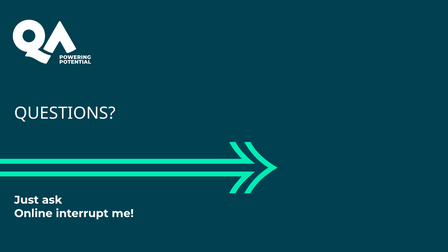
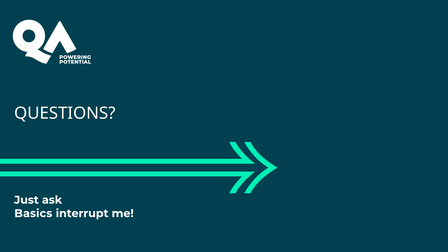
Online: Online -> Basics
